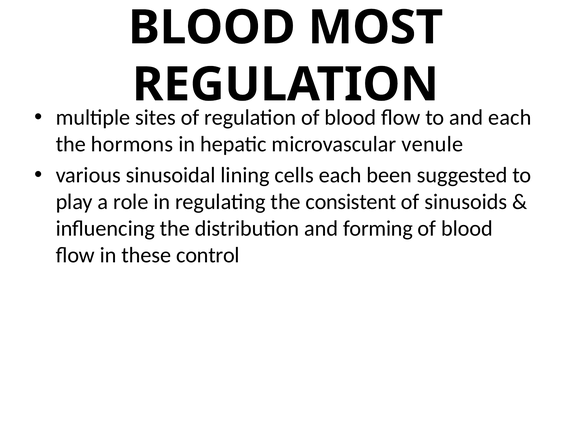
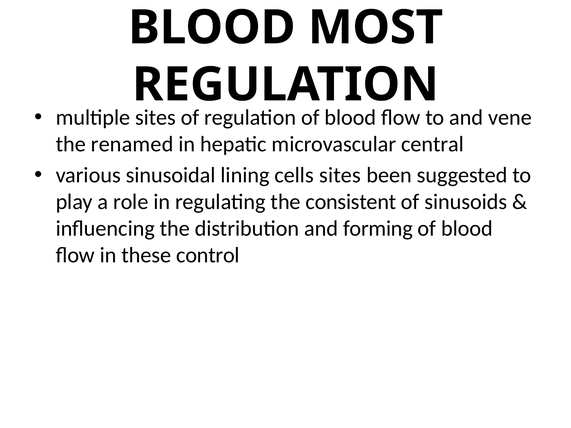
and each: each -> vene
hormons: hormons -> renamed
venule: venule -> central
cells each: each -> sites
